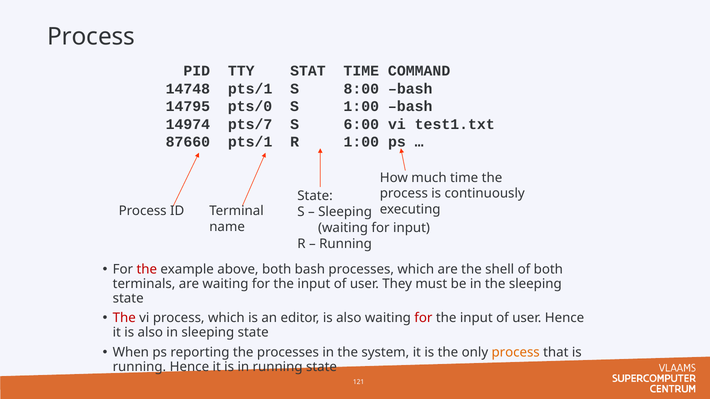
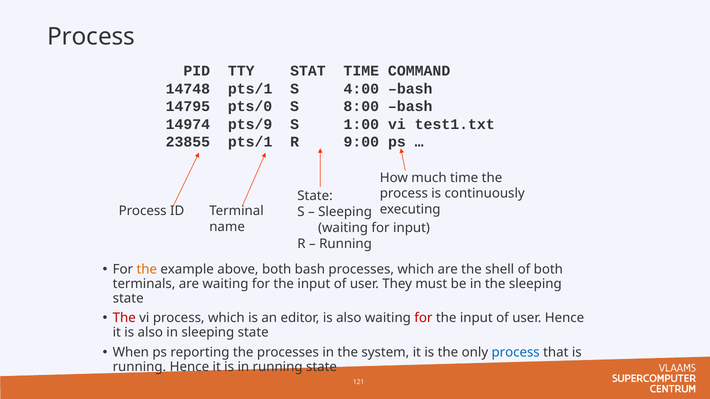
8:00: 8:00 -> 4:00
S 1:00: 1:00 -> 8:00
pts/7: pts/7 -> pts/9
6:00: 6:00 -> 1:00
87660: 87660 -> 23855
R 1:00: 1:00 -> 9:00
the at (147, 270) colour: red -> orange
process at (516, 353) colour: orange -> blue
